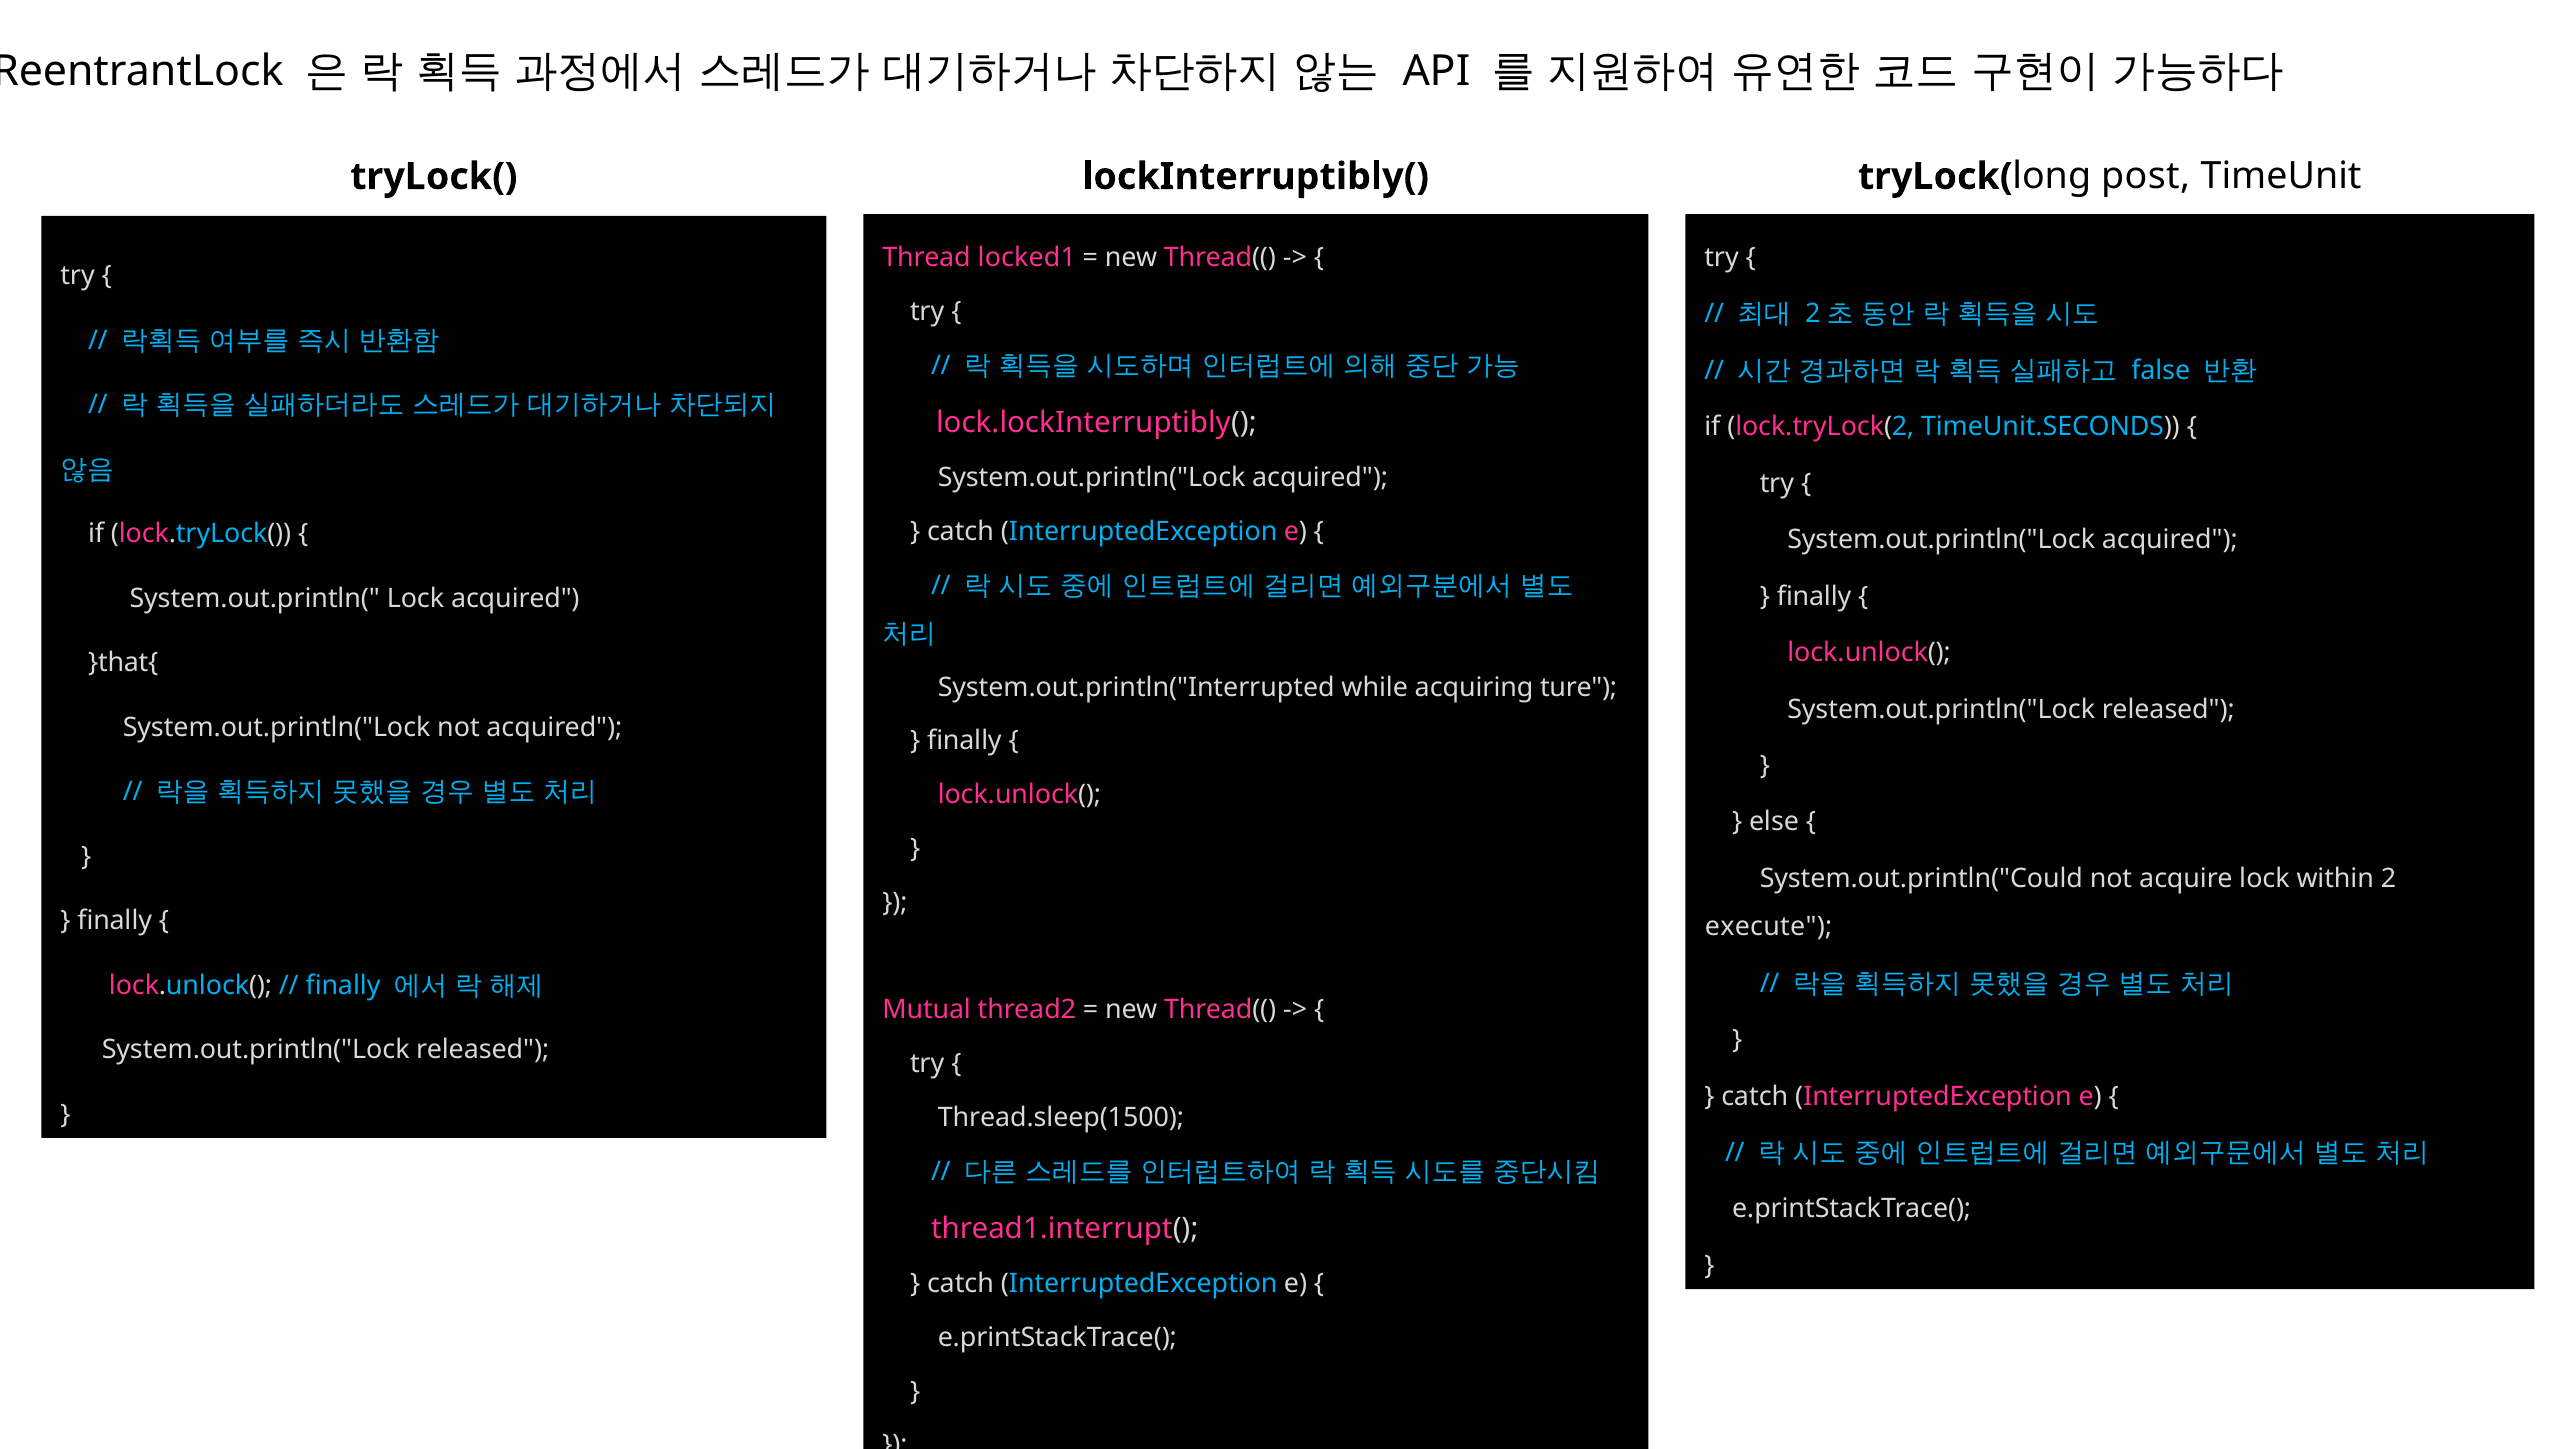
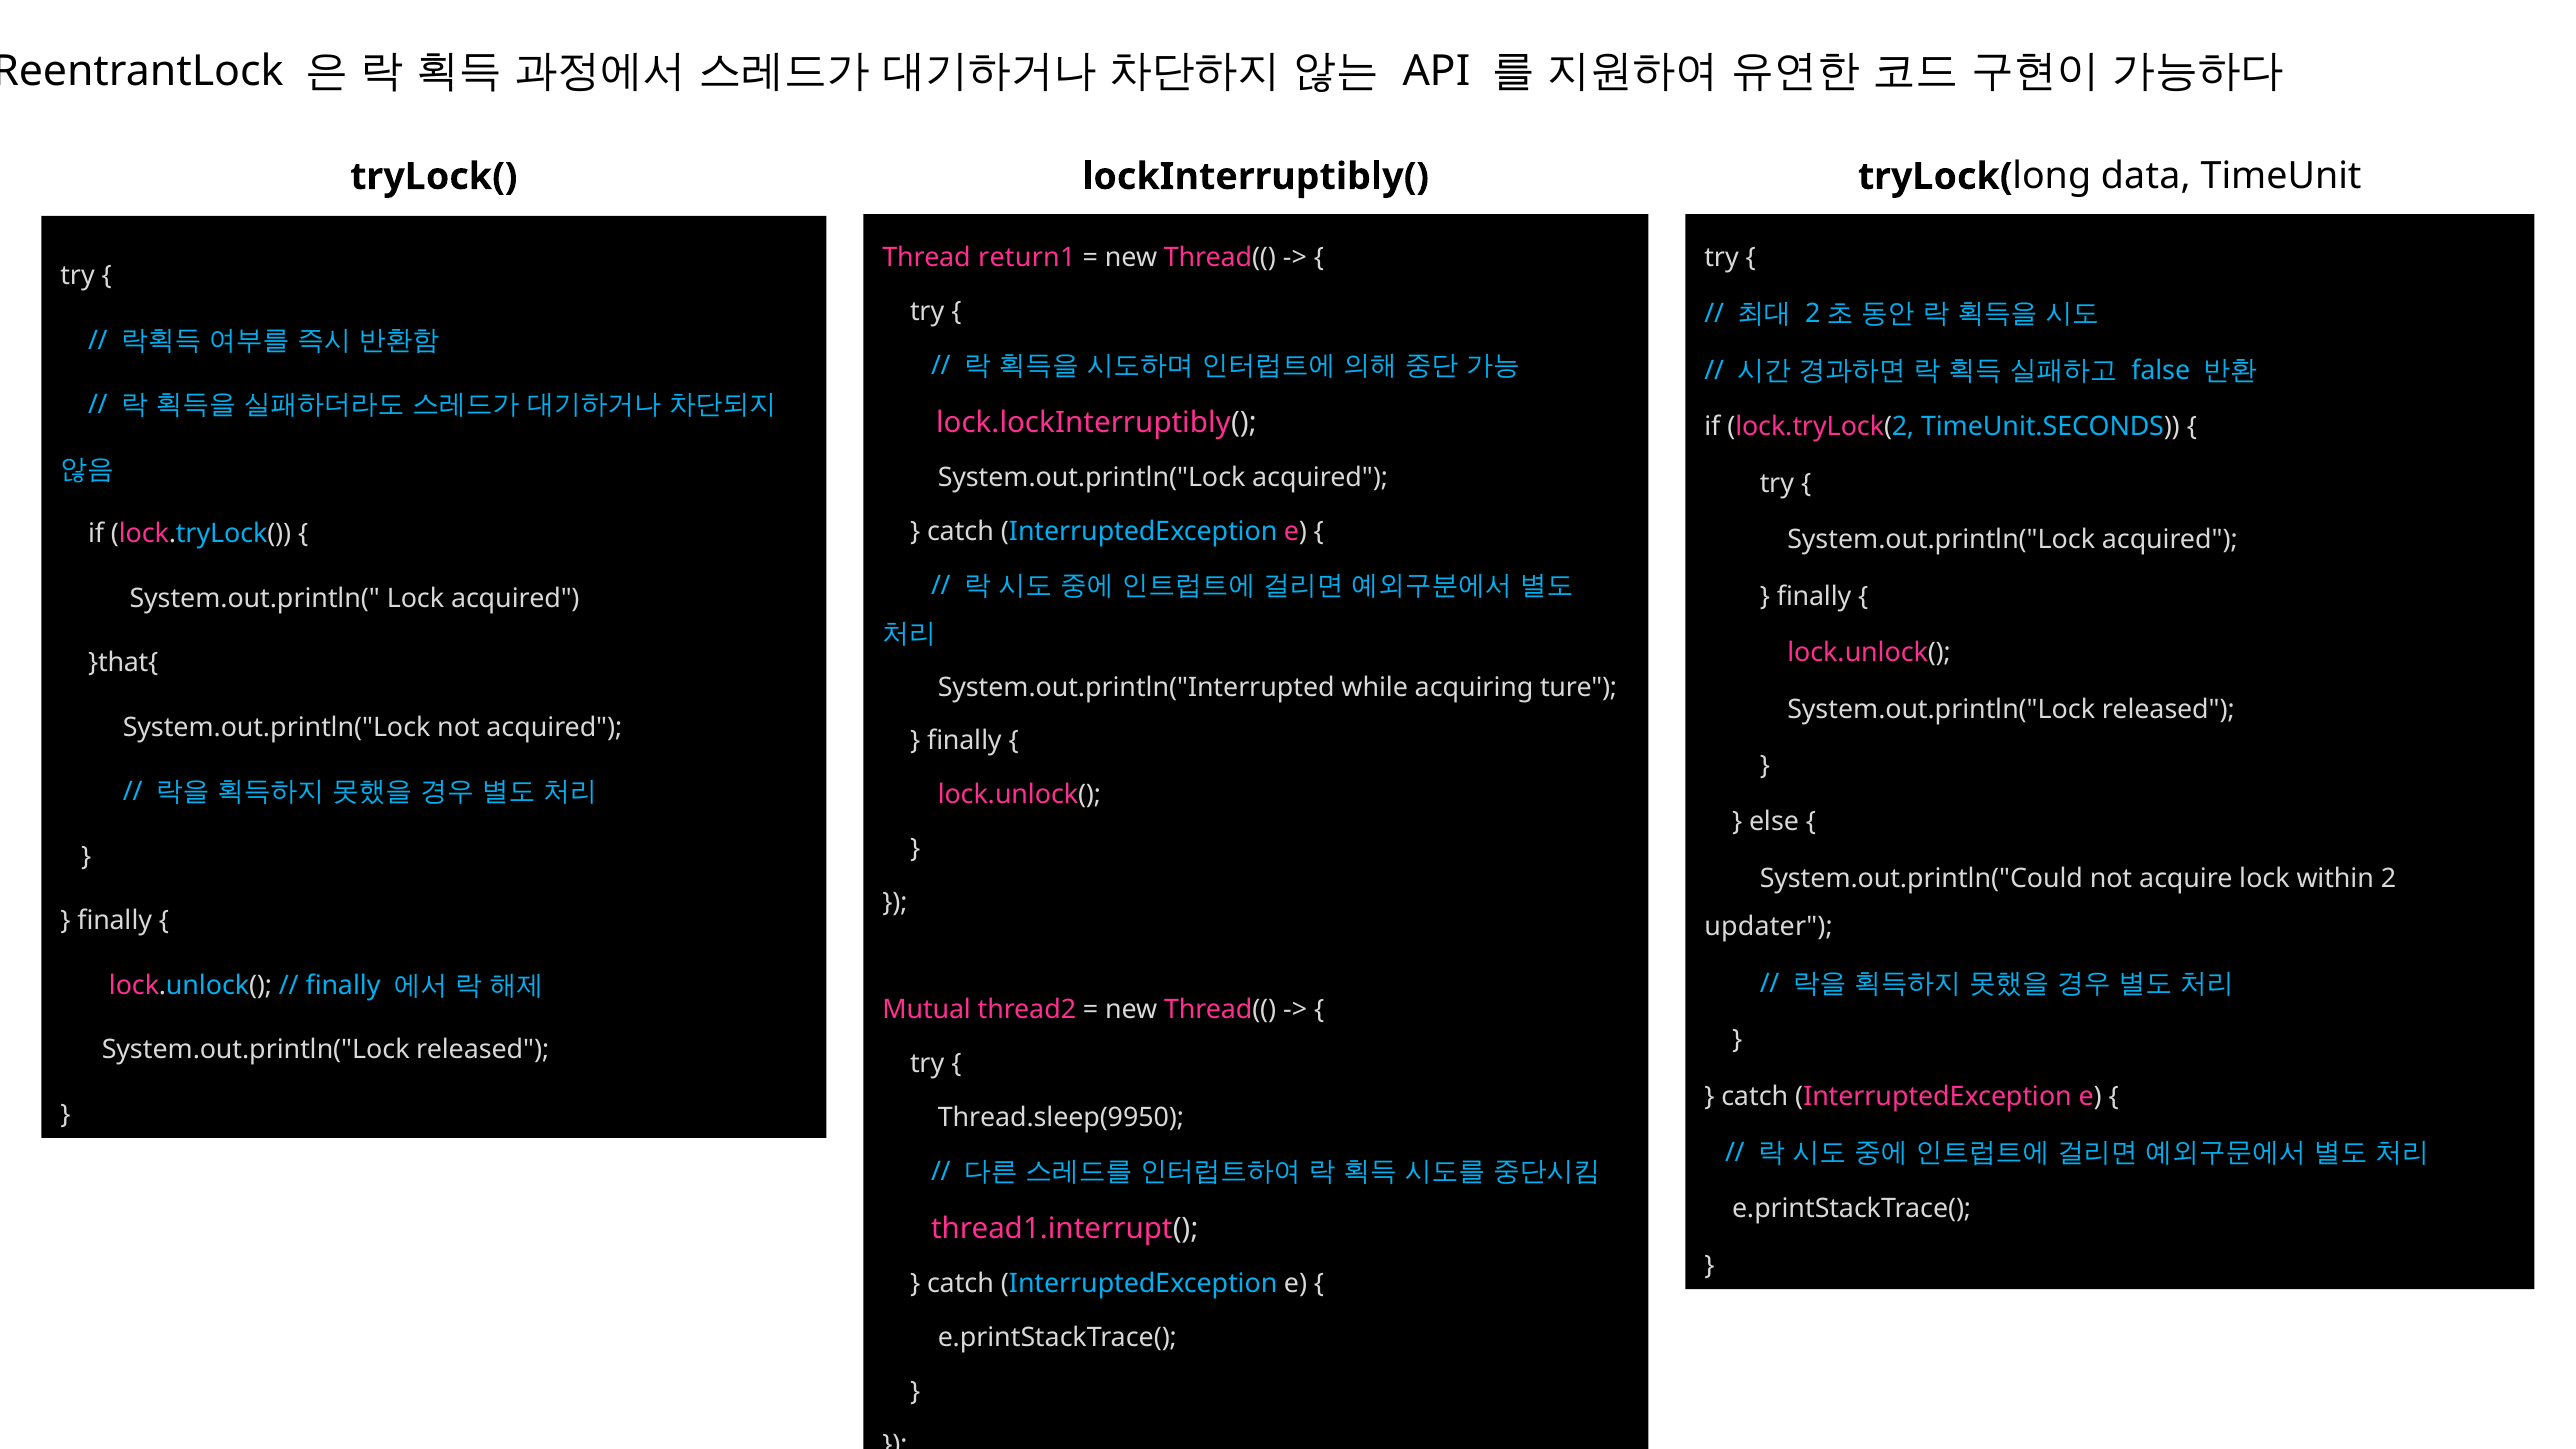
post: post -> data
locked1: locked1 -> return1
execute: execute -> updater
Thread.sleep(1500: Thread.sleep(1500 -> Thread.sleep(9950
